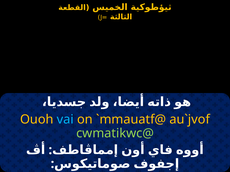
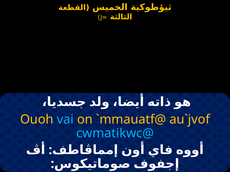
cwmatikwc@ colour: light green -> light blue
